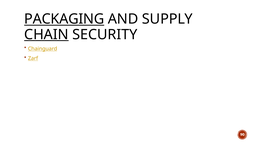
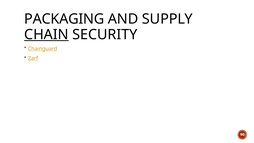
PACKAGING underline: present -> none
